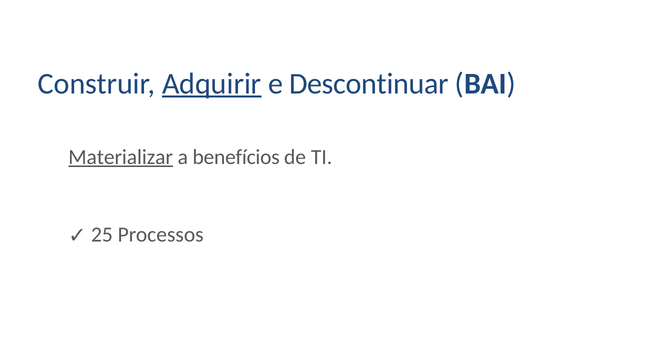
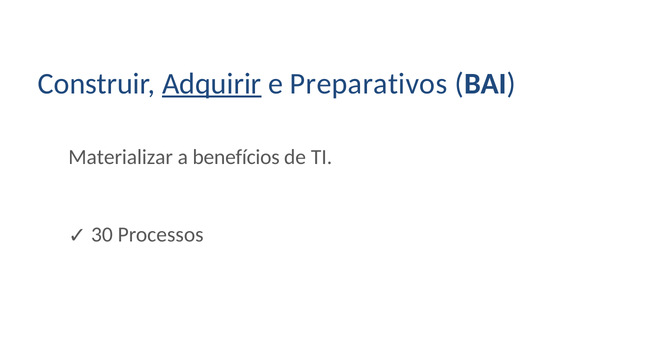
Descontinuar: Descontinuar -> Preparativos
Materializar underline: present -> none
25: 25 -> 30
